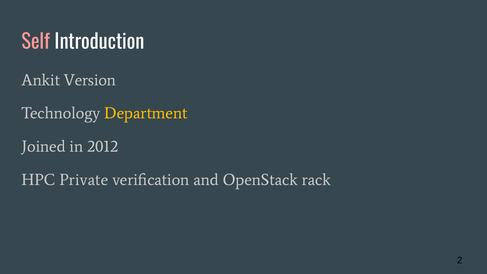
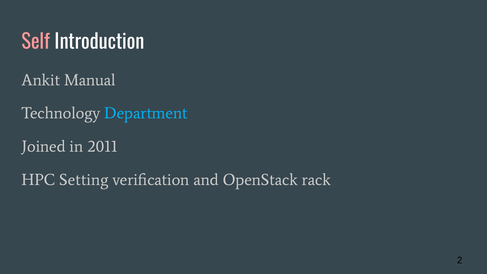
Version: Version -> Manual
Department colour: yellow -> light blue
2012: 2012 -> 2011
Private: Private -> Setting
